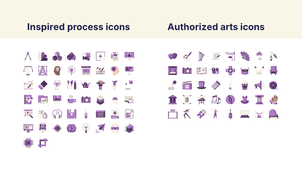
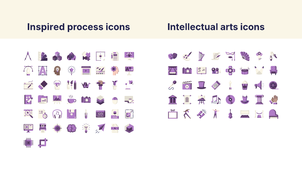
Authorized: Authorized -> Intellectual
